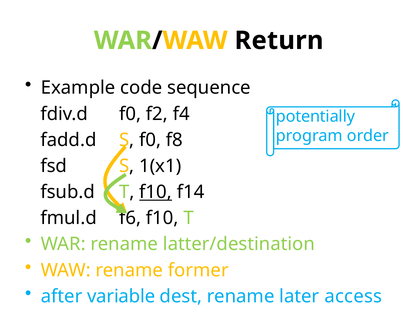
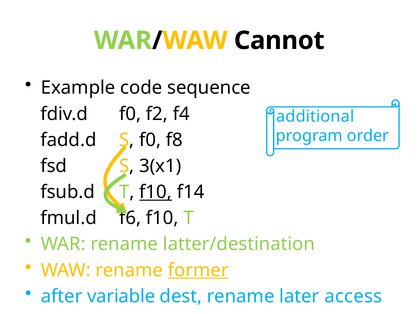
Return: Return -> Cannot
potentially: potentially -> additional
1(x1: 1(x1 -> 3(x1
former underline: none -> present
